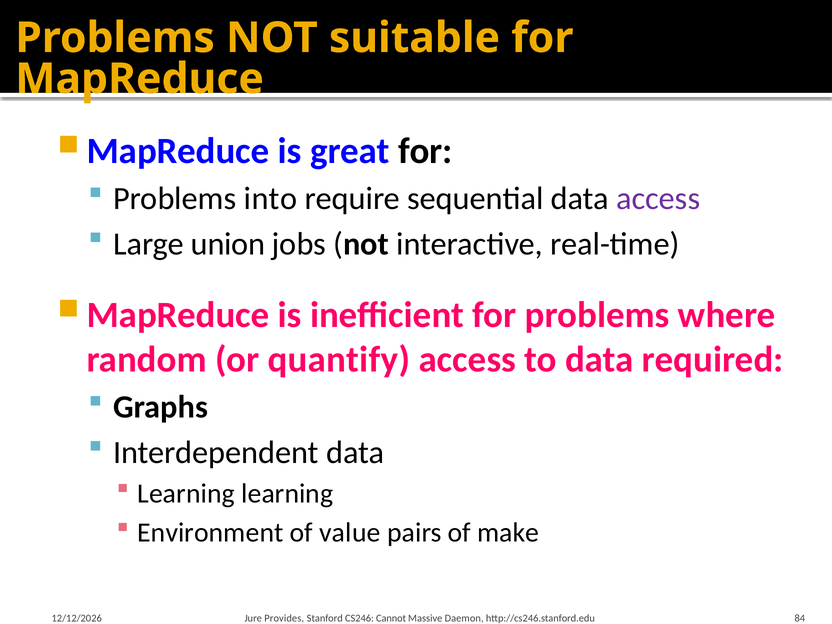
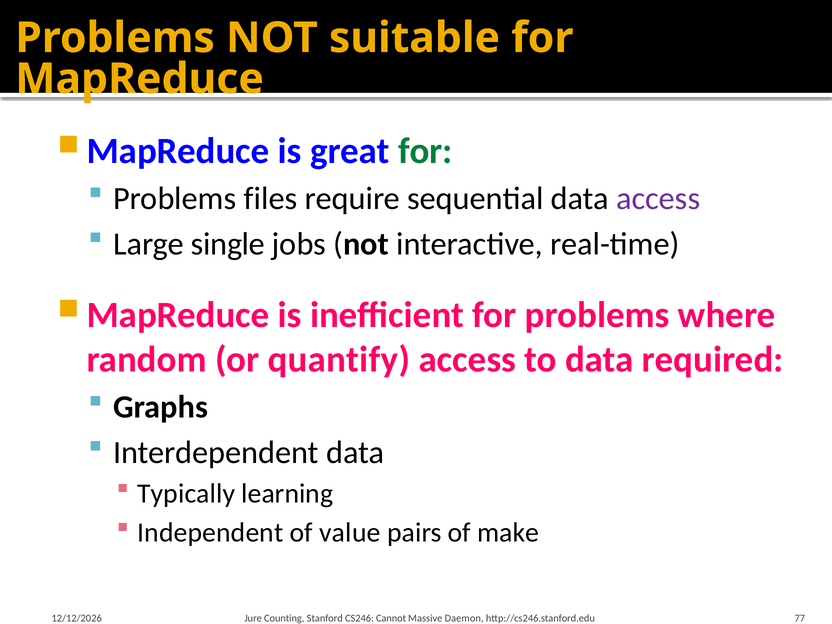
for at (425, 151) colour: black -> green
into: into -> files
union: union -> single
Learning at (186, 494): Learning -> Typically
Environment: Environment -> Independent
Provides: Provides -> Counting
84: 84 -> 77
